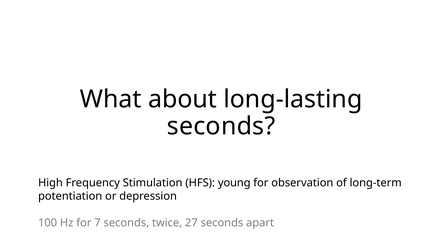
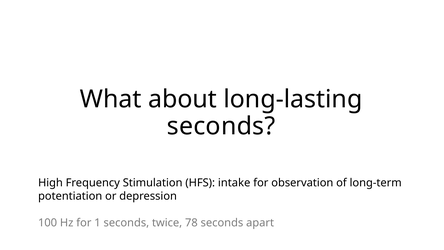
young: young -> intake
7: 7 -> 1
27: 27 -> 78
